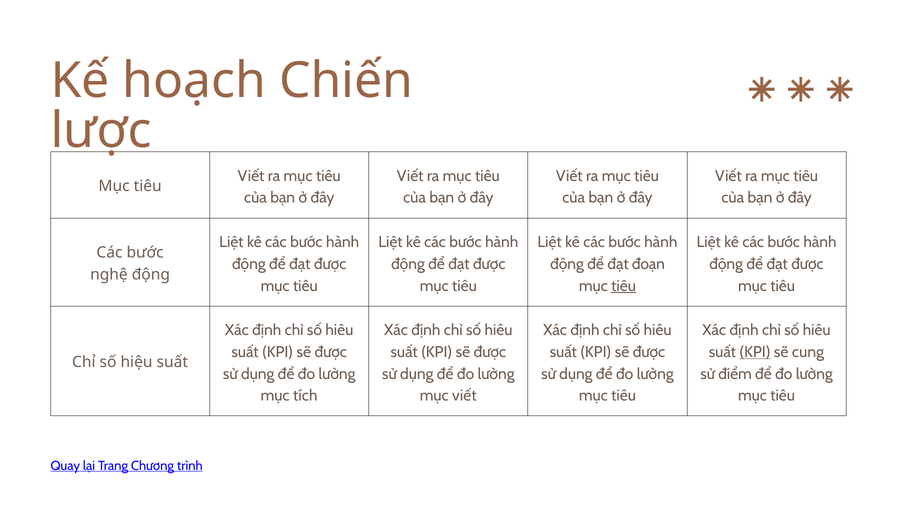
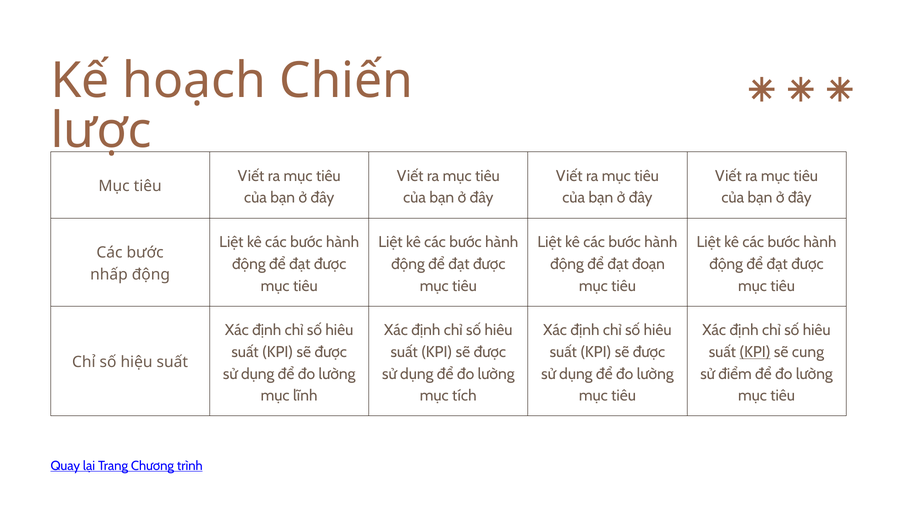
nghệ: nghệ -> nhấp
tiêu at (624, 286) underline: present -> none
tích: tích -> lĩnh
mục viết: viết -> tích
